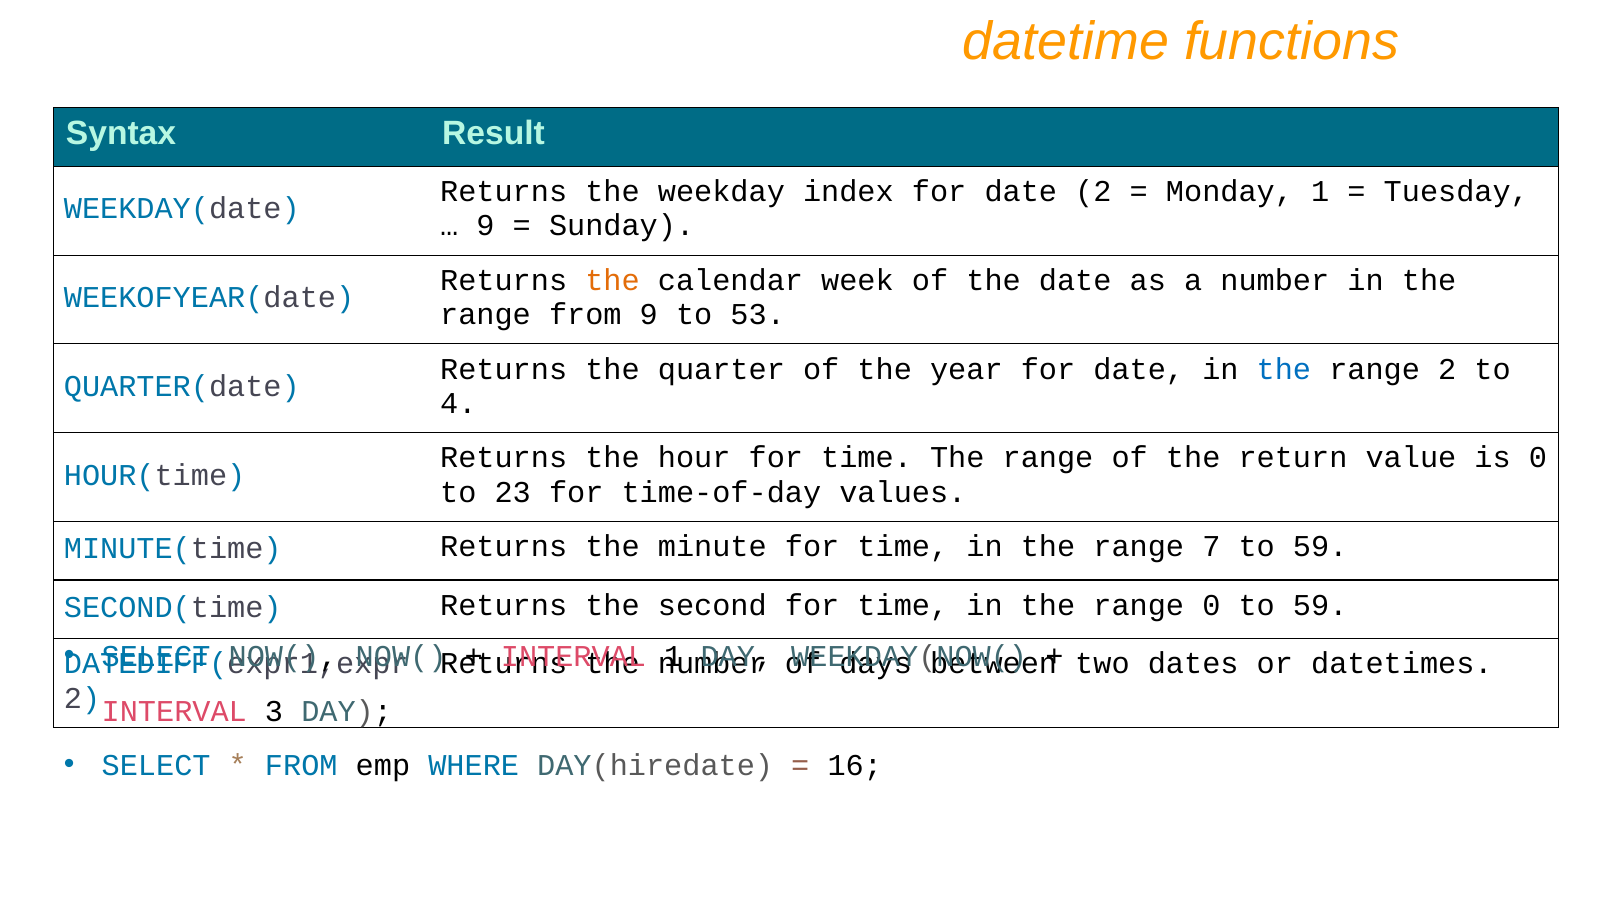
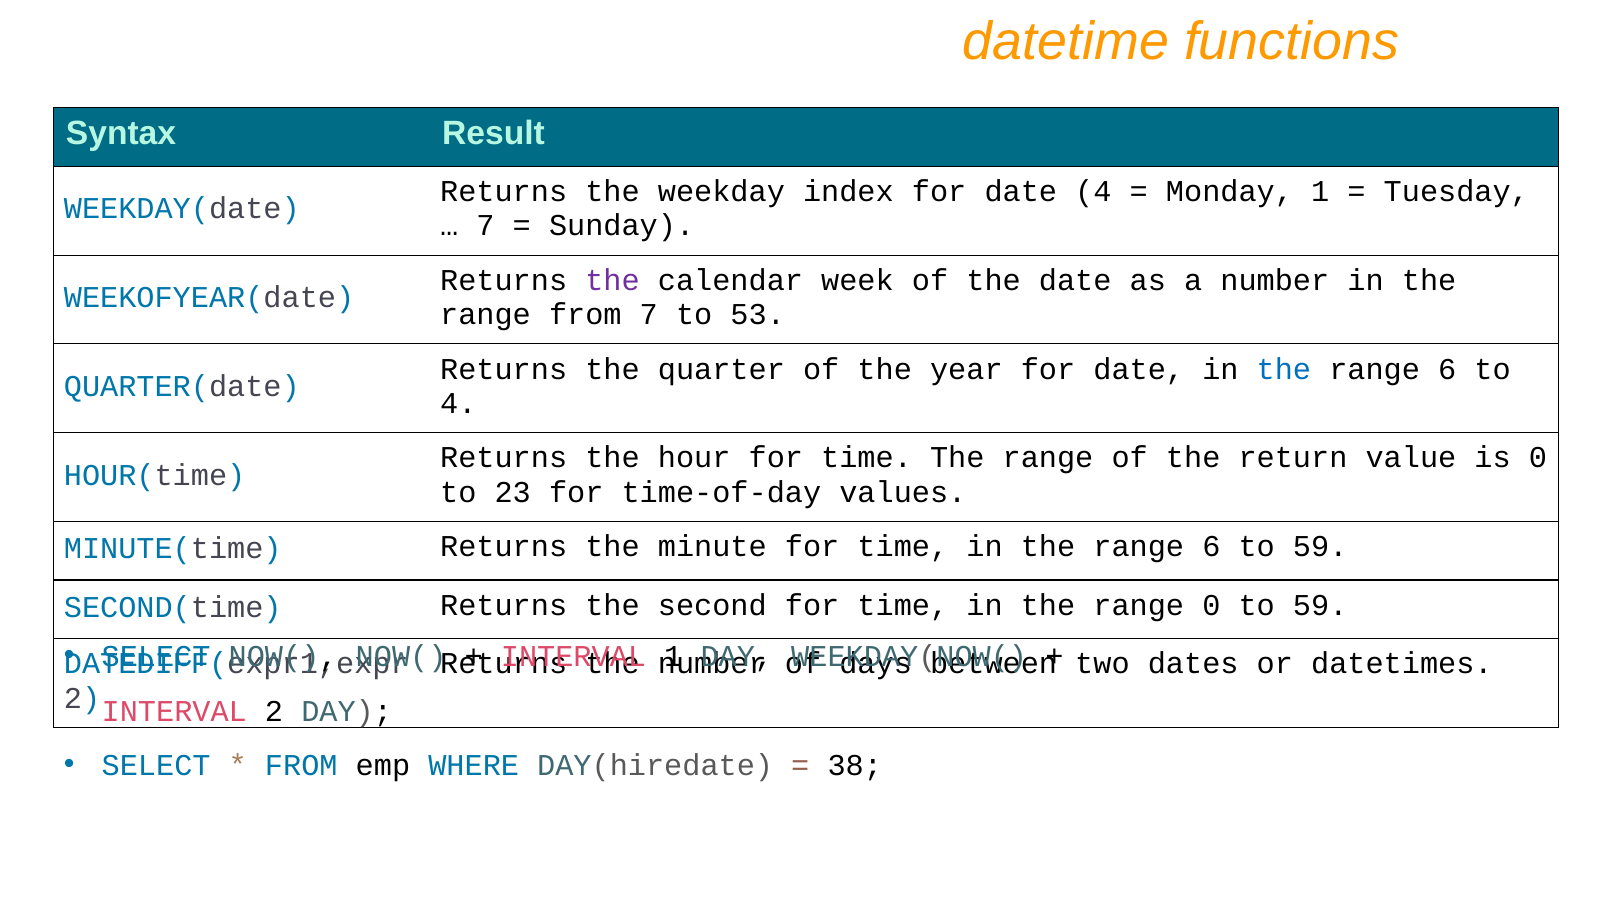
date 2: 2 -> 4
9 at (485, 226): 9 -> 7
the at (613, 280) colour: orange -> purple
from 9: 9 -> 7
2 at (1447, 369): 2 -> 6
7 at (1211, 546): 7 -> 6
INTERVAL 3: 3 -> 2
16: 16 -> 38
